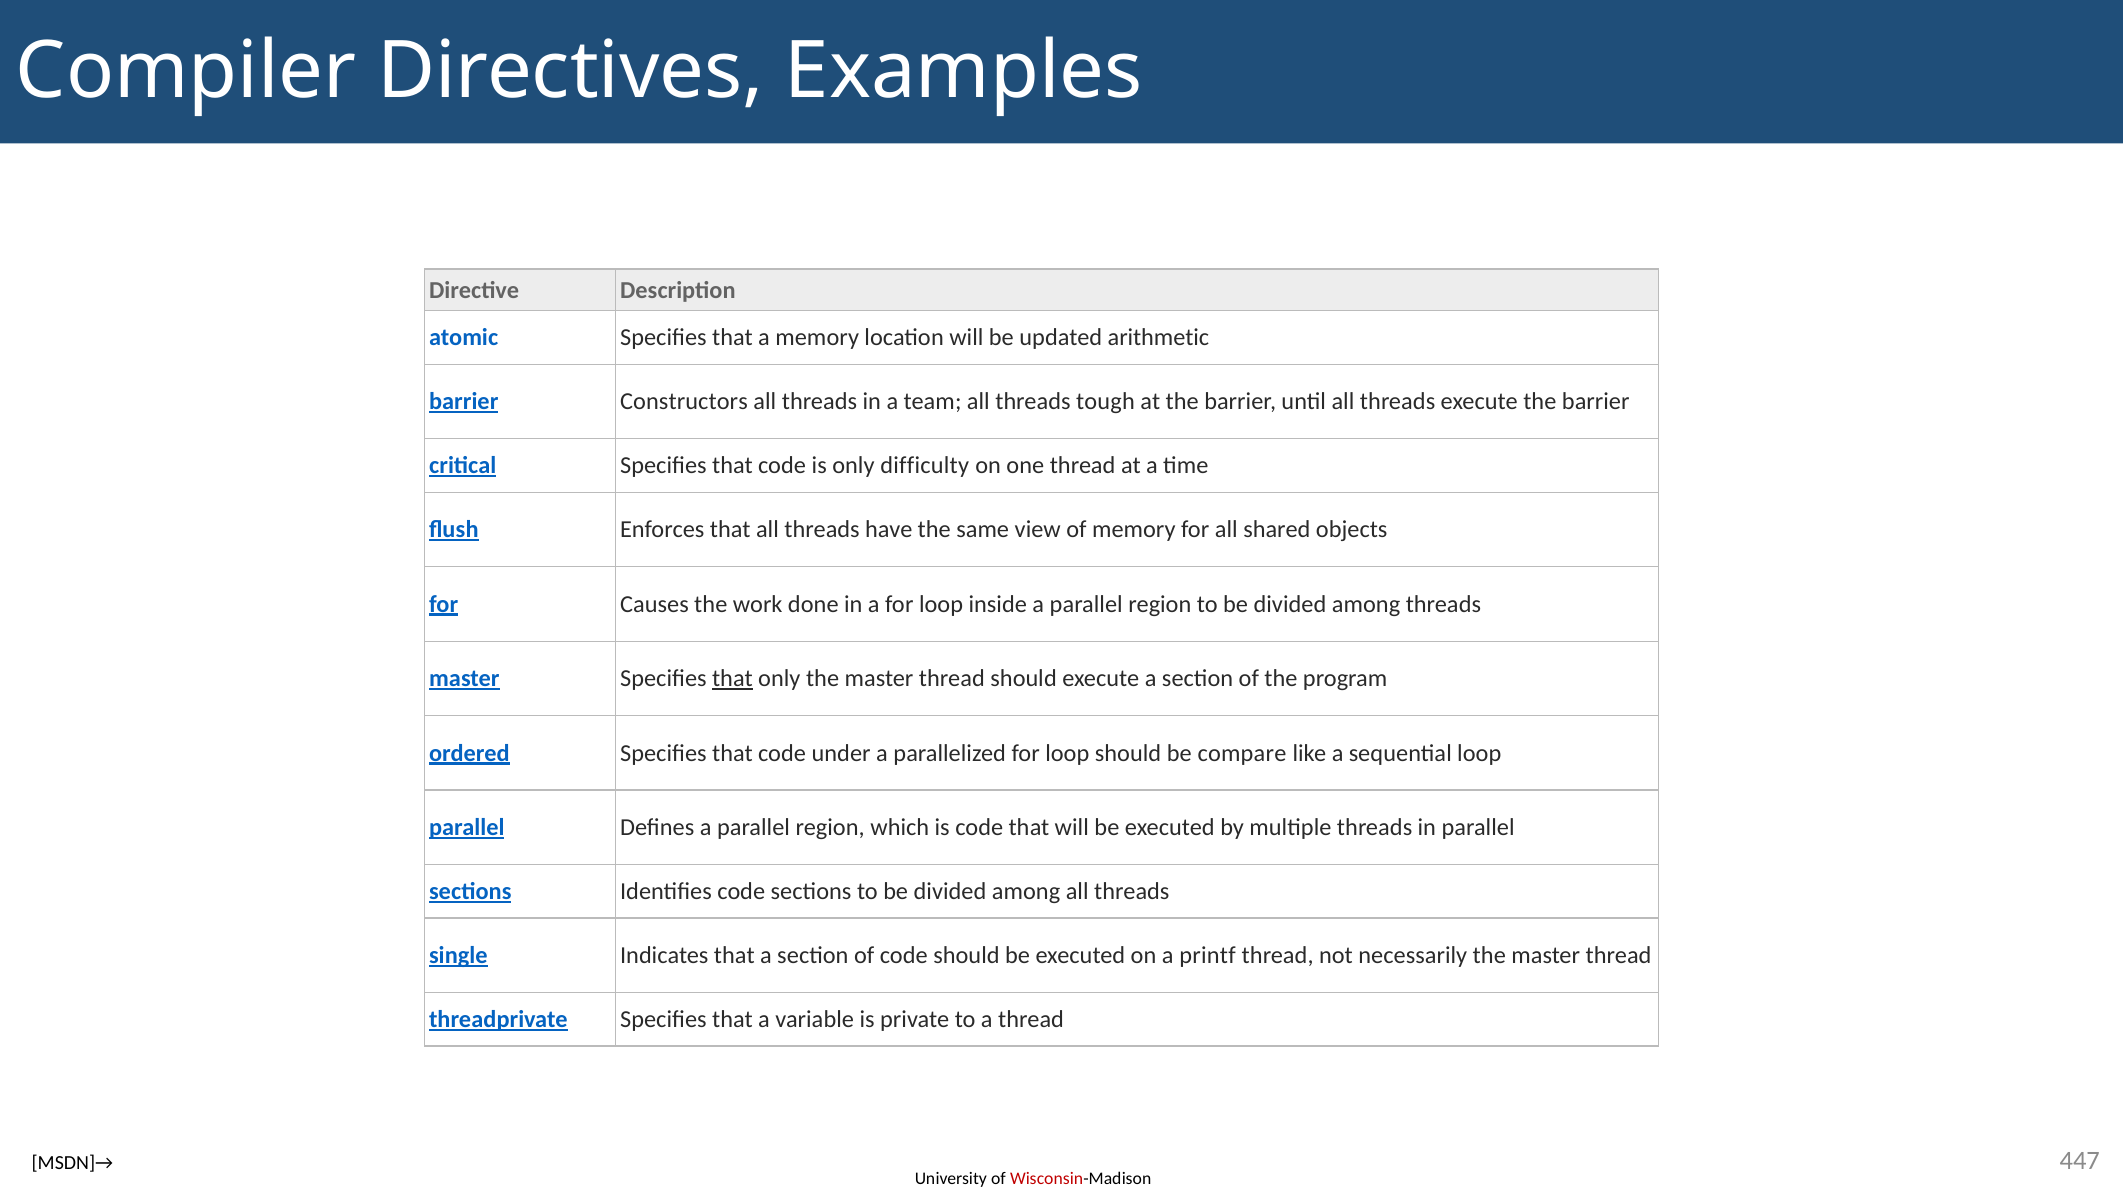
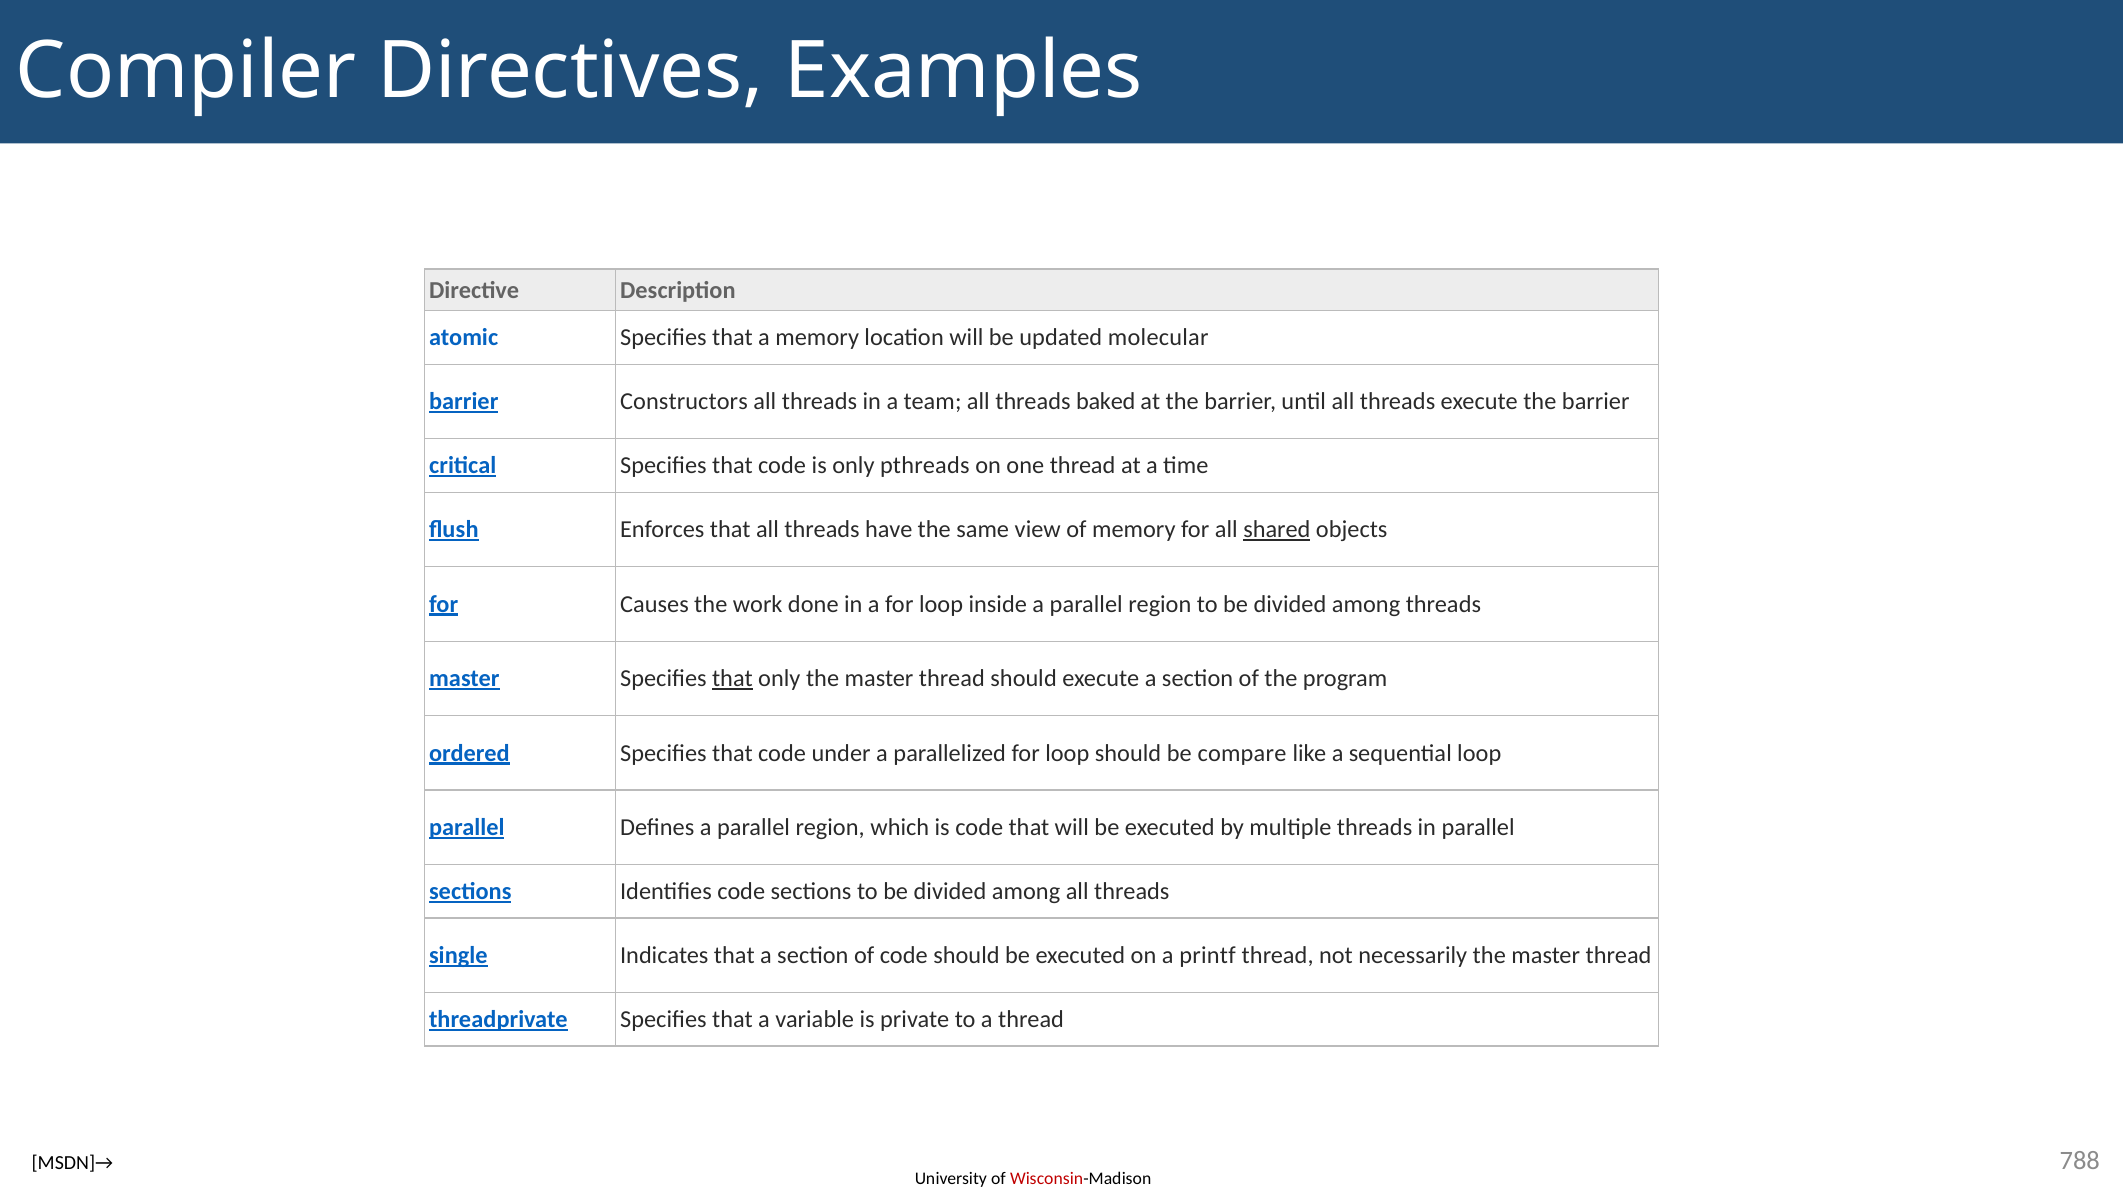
arithmetic: arithmetic -> molecular
tough: tough -> baked
difficulty: difficulty -> pthreads
shared underline: none -> present
447: 447 -> 788
